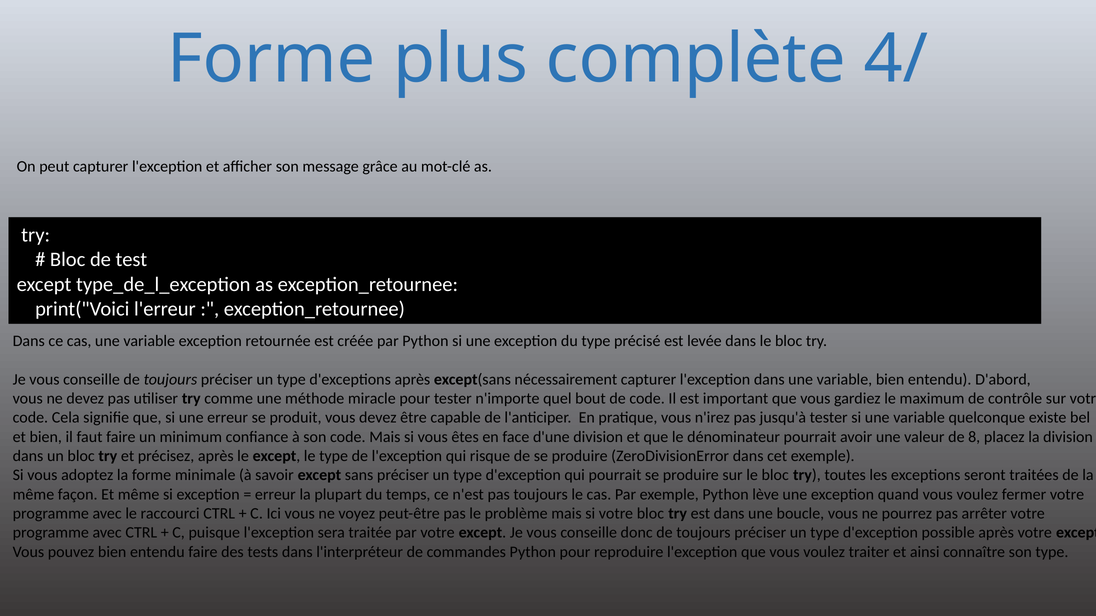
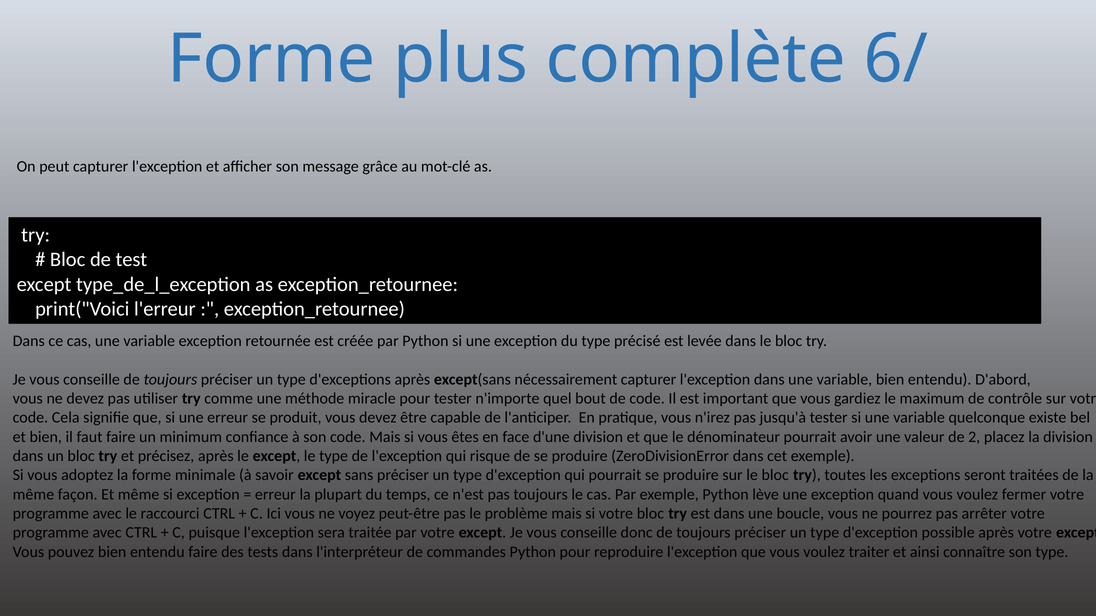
4/: 4/ -> 6/
8: 8 -> 2
